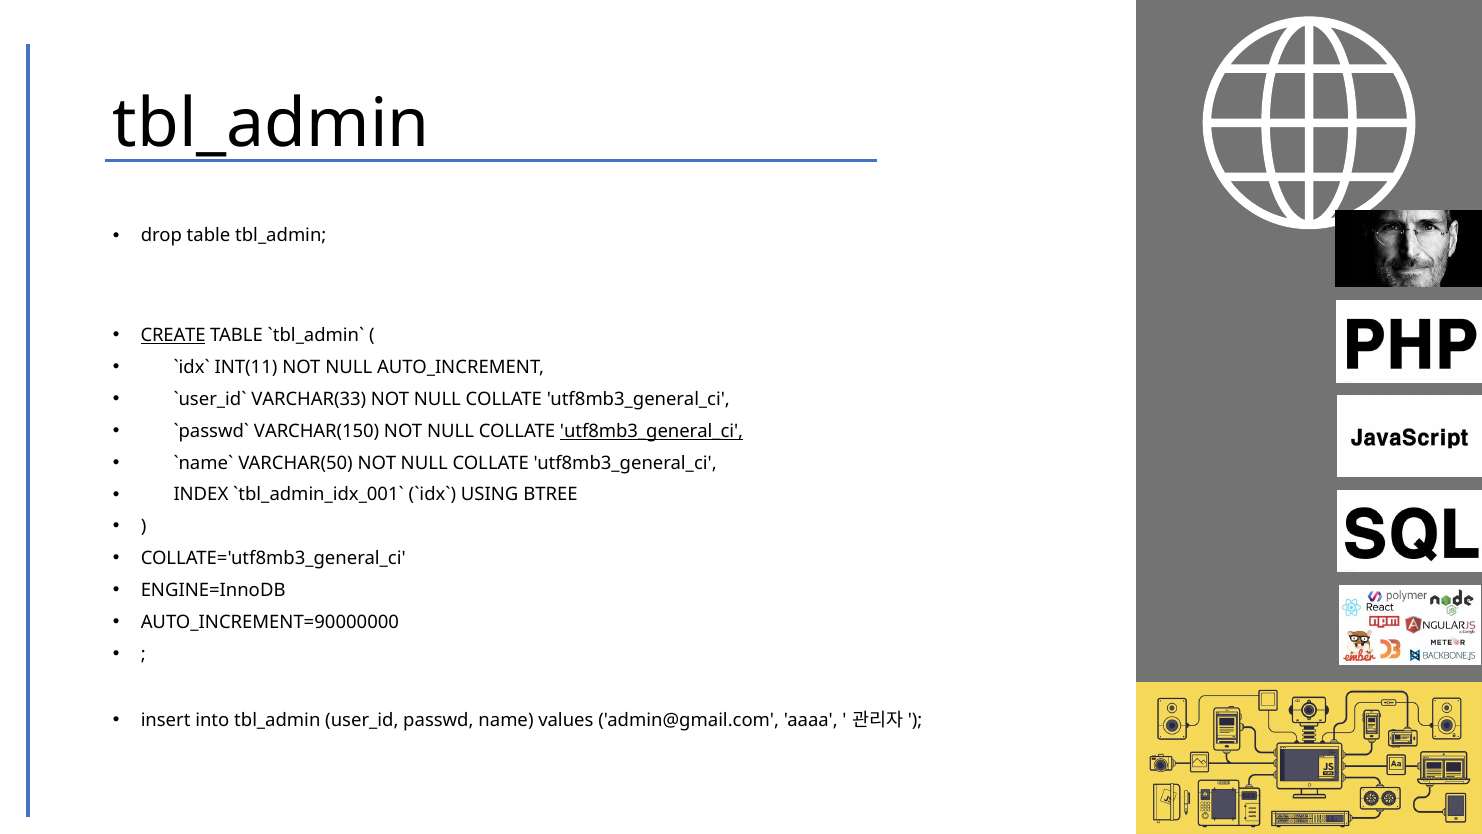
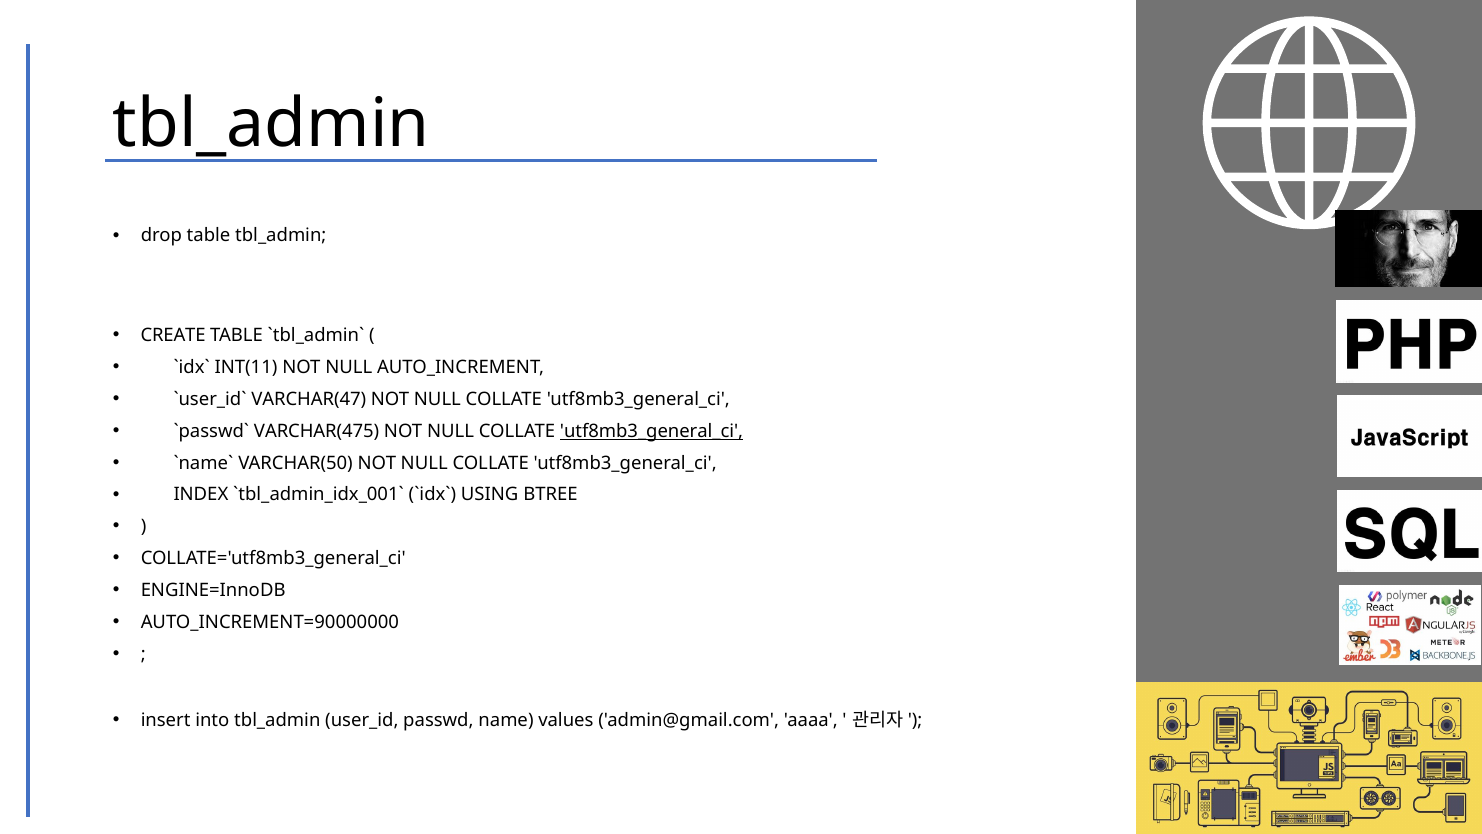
CREATE underline: present -> none
VARCHAR(33: VARCHAR(33 -> VARCHAR(47
VARCHAR(150: VARCHAR(150 -> VARCHAR(475
